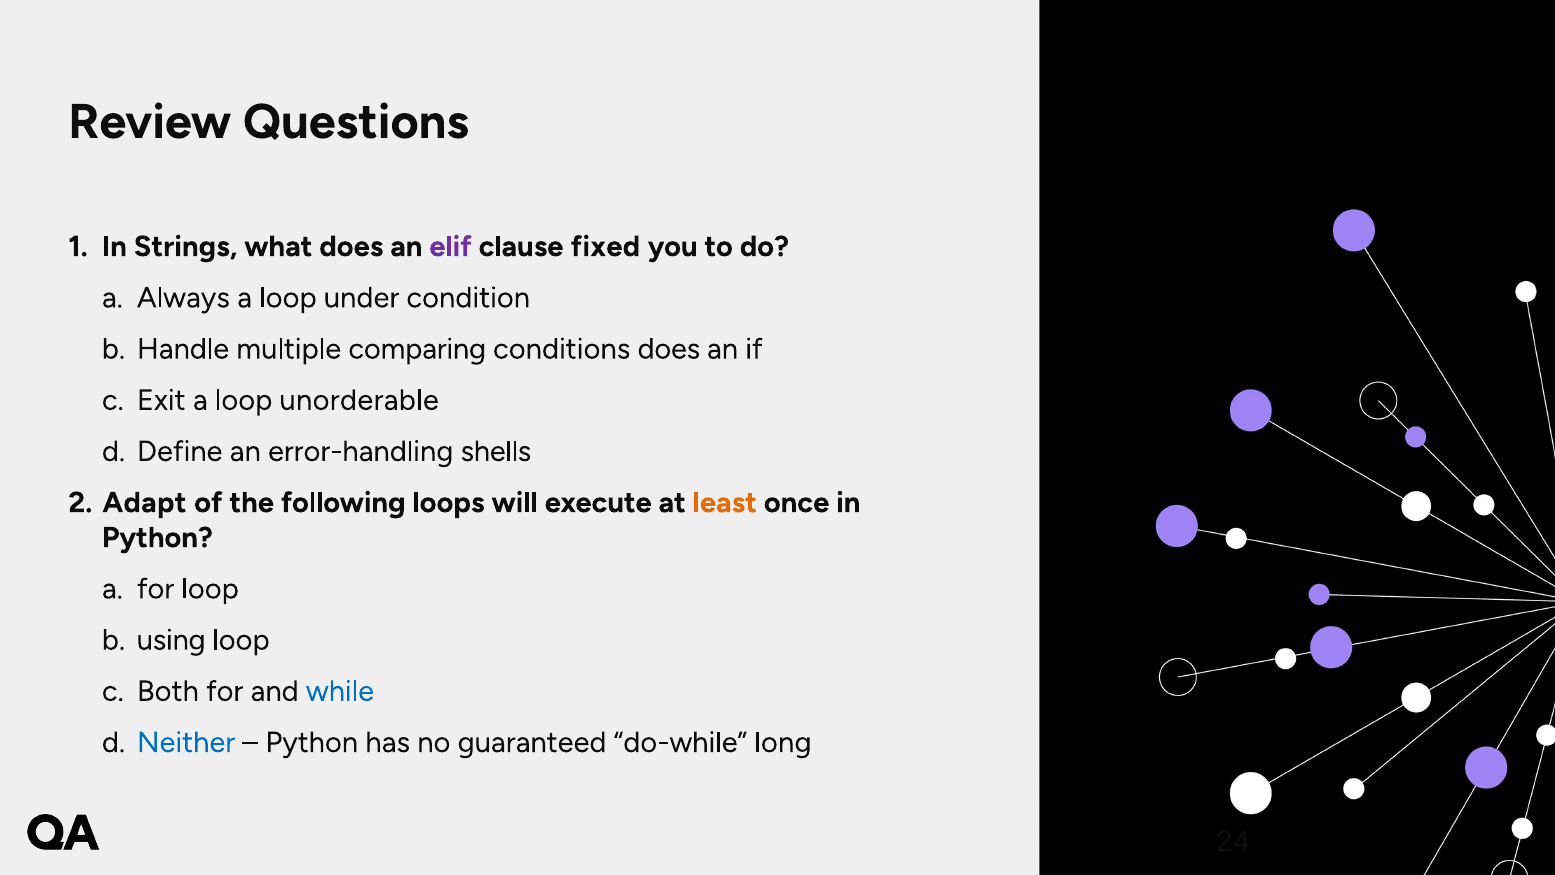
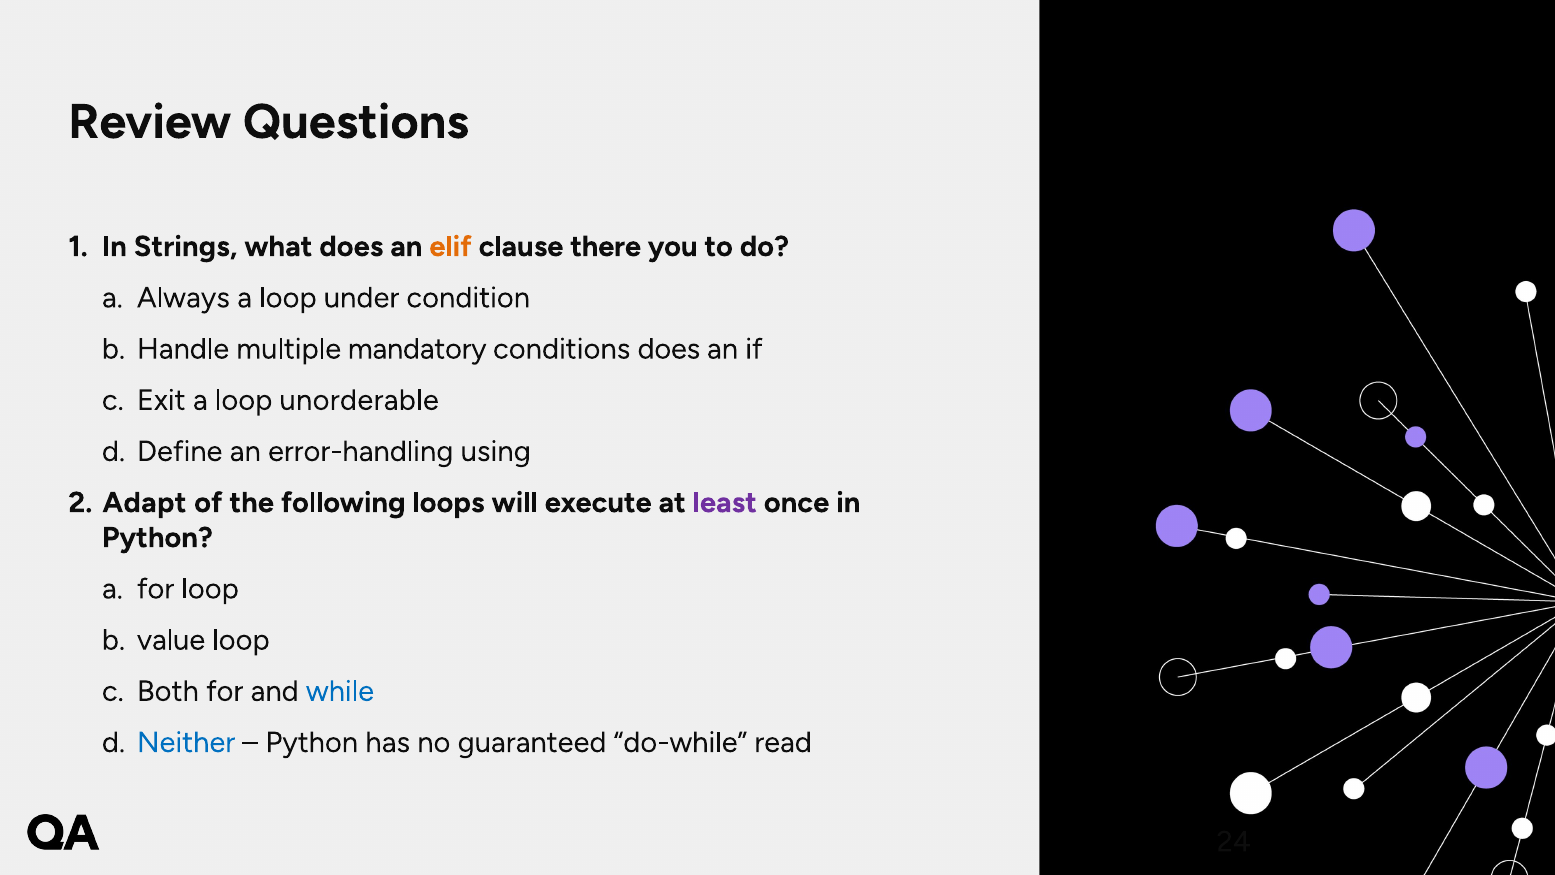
elif colour: purple -> orange
fixed: fixed -> there
comparing: comparing -> mandatory
shells: shells -> using
least colour: orange -> purple
using: using -> value
long: long -> read
